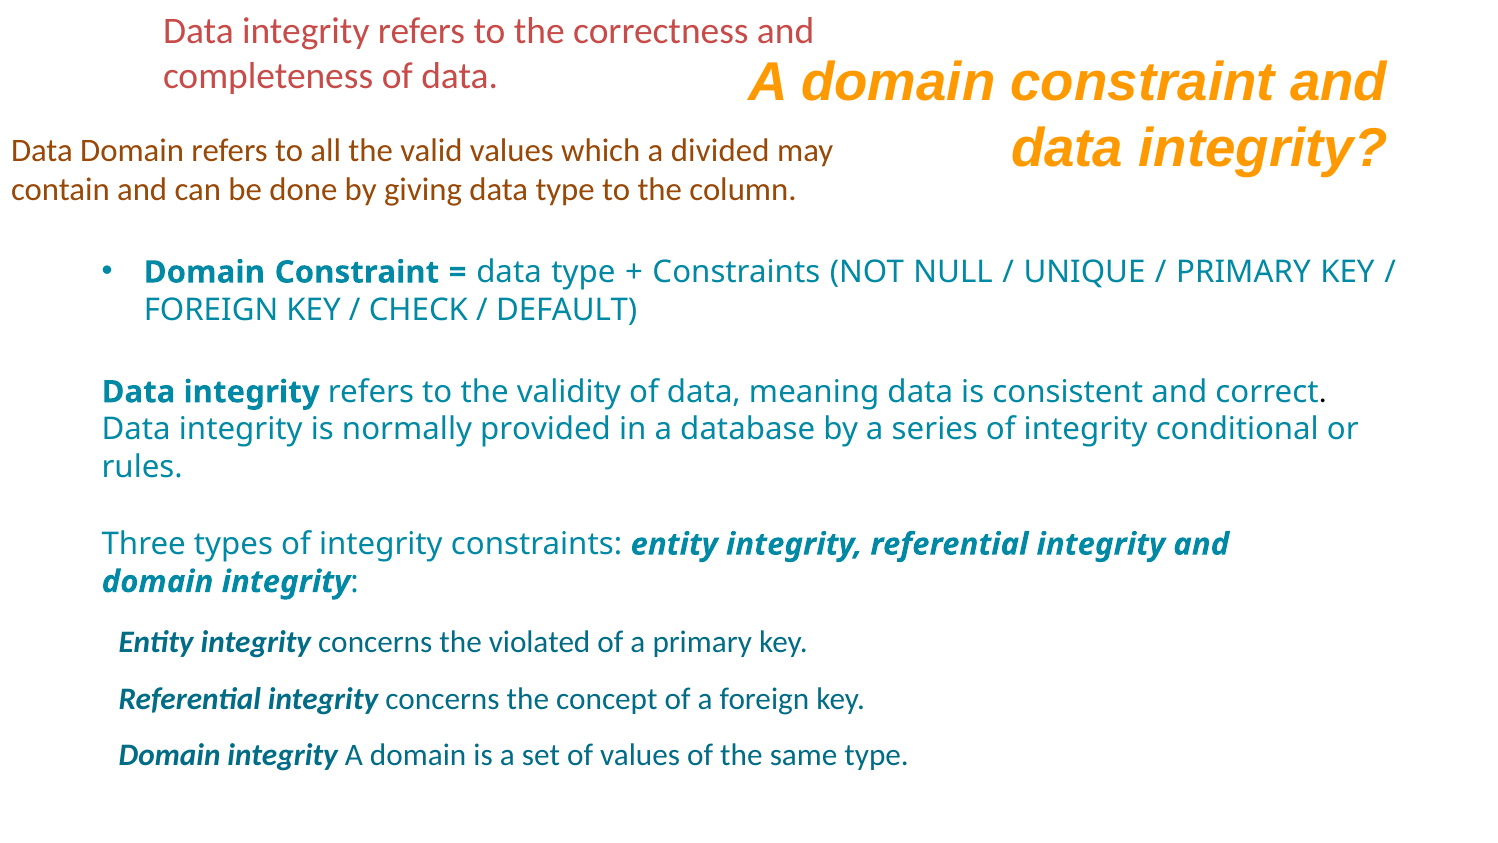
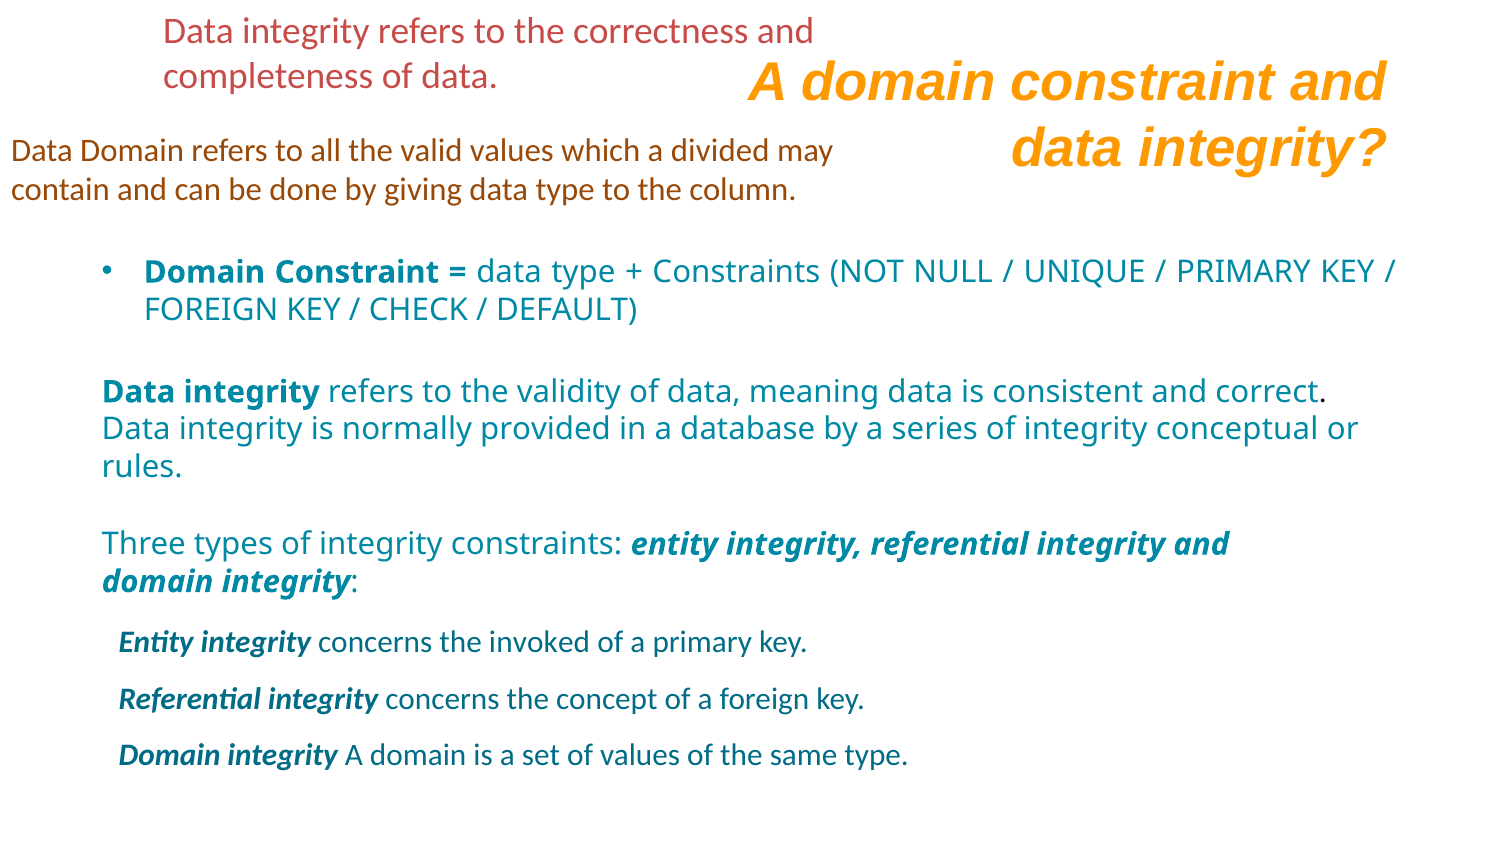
conditional: conditional -> conceptual
violated: violated -> invoked
